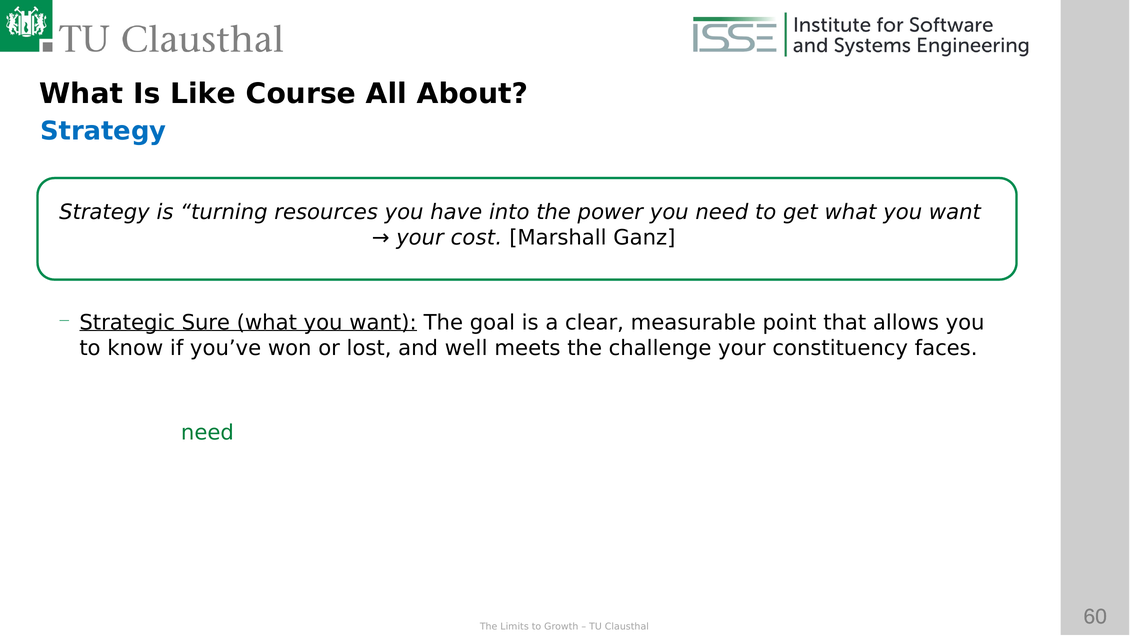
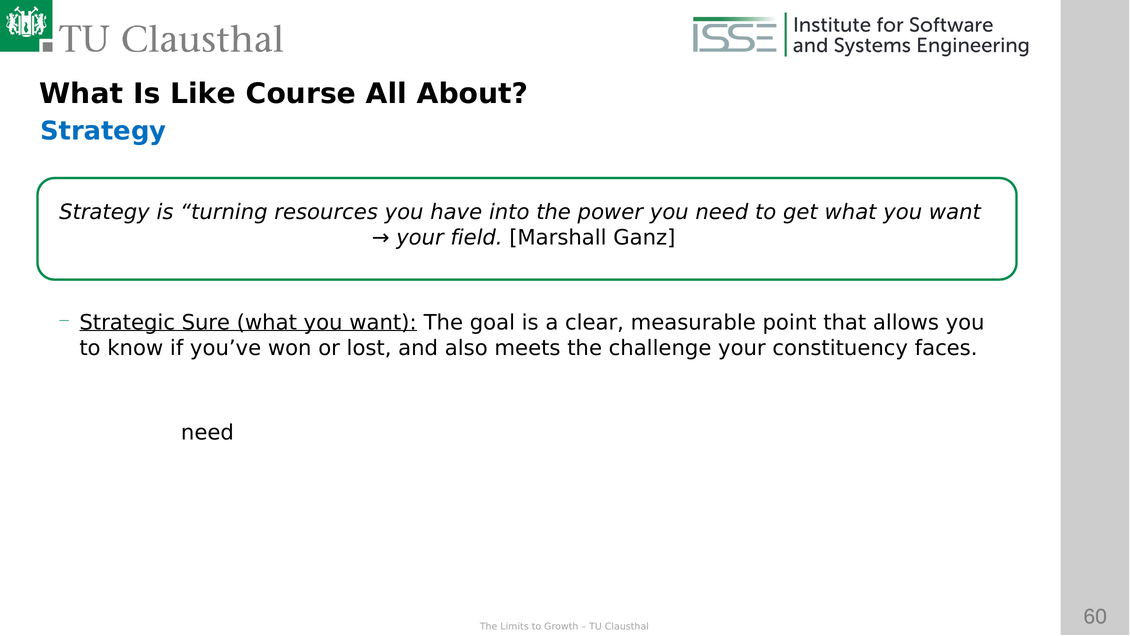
cost: cost -> field
well: well -> also
need at (207, 433) colour: green -> black
